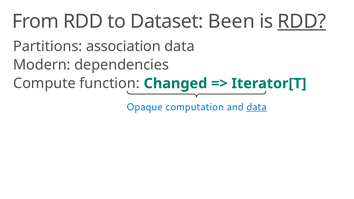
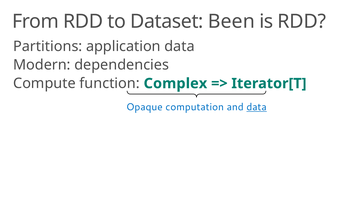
RDD at (302, 21) underline: present -> none
association: association -> application
Changed: Changed -> Complex
